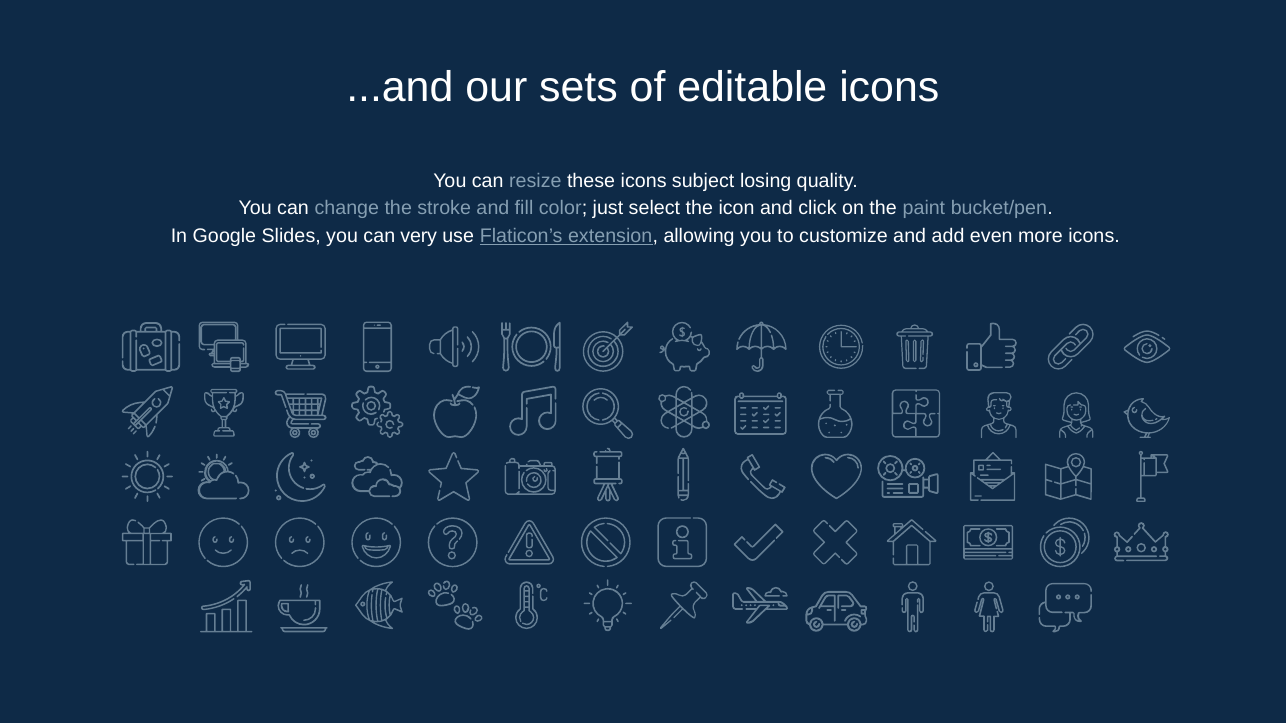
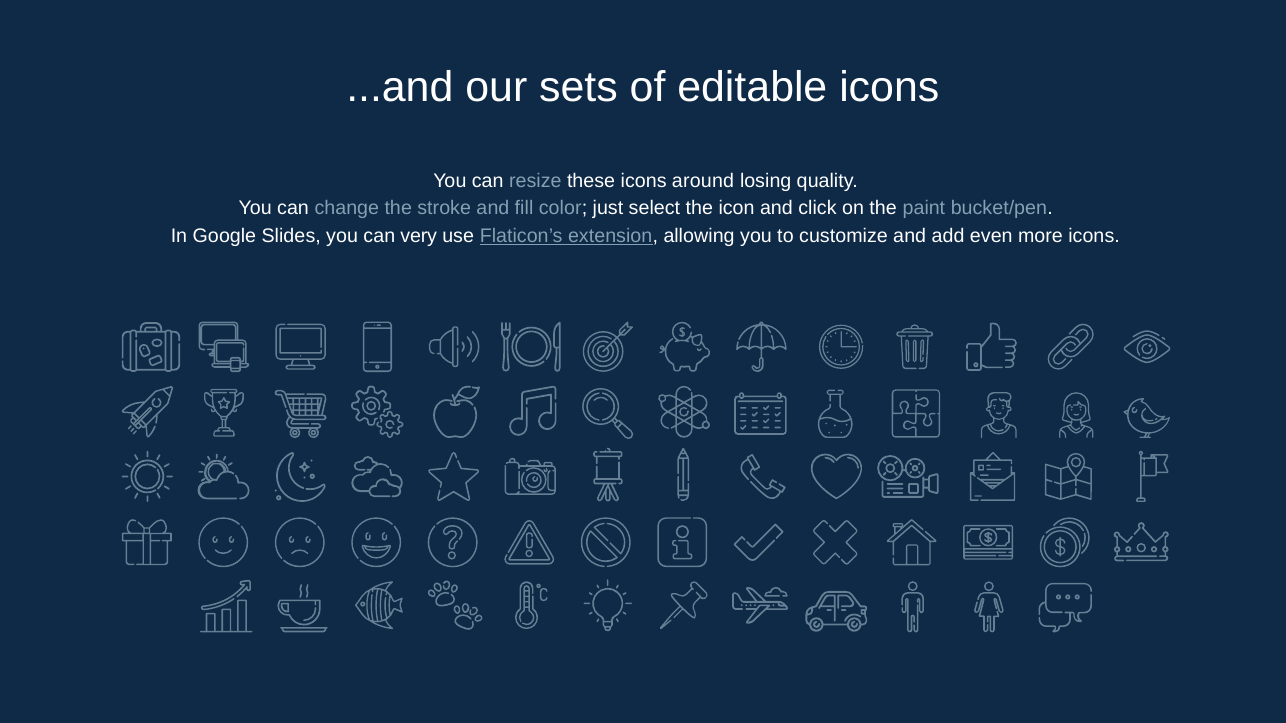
subject: subject -> around
